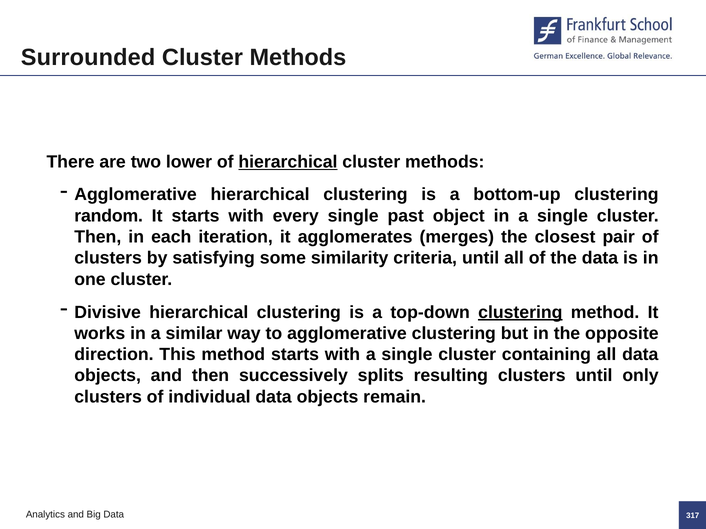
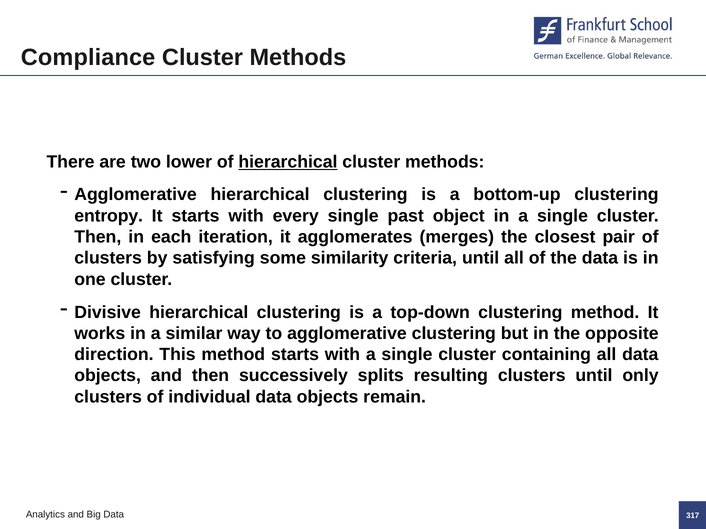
Surrounded: Surrounded -> Compliance
random: random -> entropy
clustering at (520, 312) underline: present -> none
